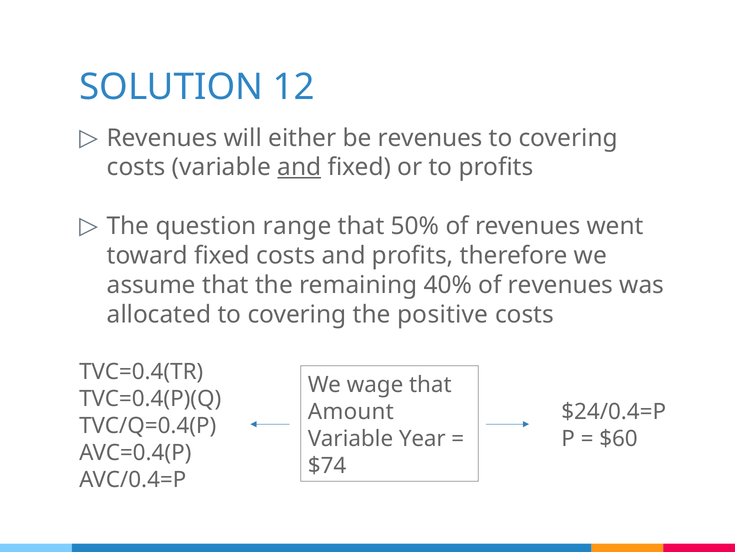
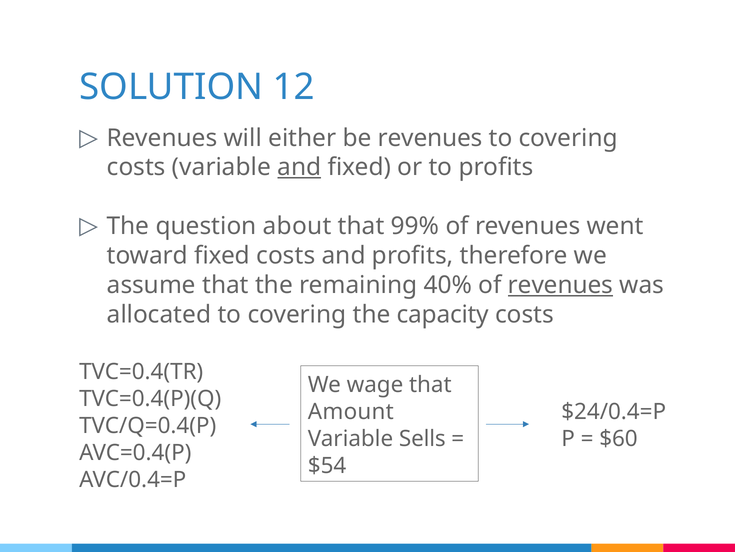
range: range -> about
50%: 50% -> 99%
revenues at (561, 285) underline: none -> present
positive: positive -> capacity
Year: Year -> Sells
$74: $74 -> $54
